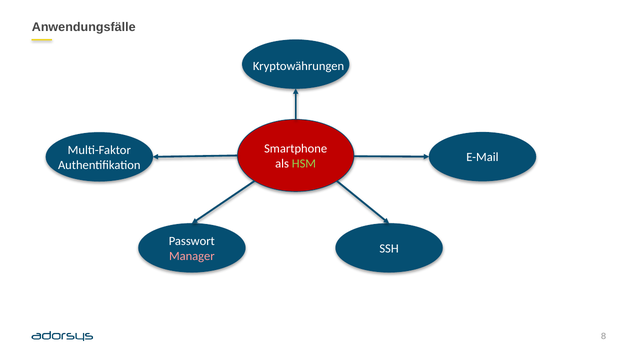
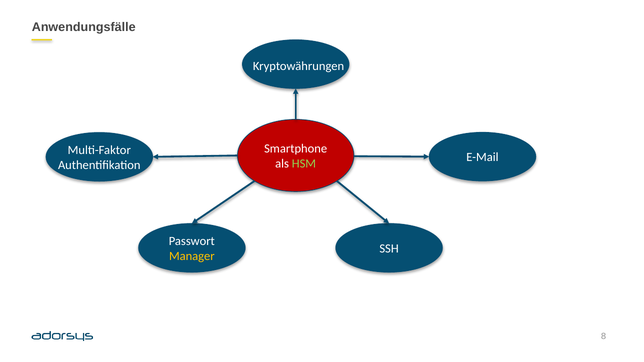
Manager colour: pink -> yellow
